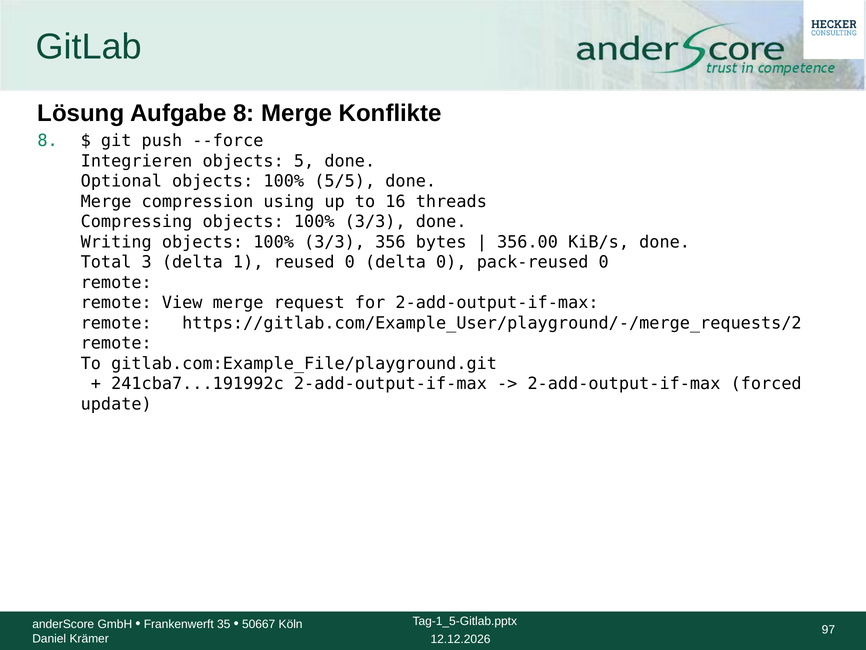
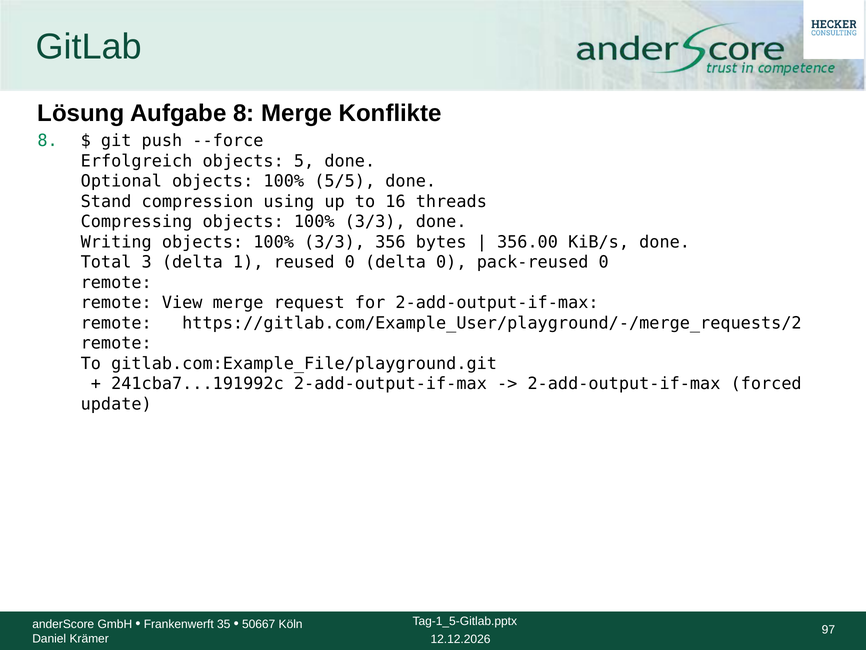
Integrieren: Integrieren -> Erfolgreich
Merge at (106, 201): Merge -> Stand
